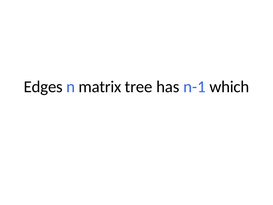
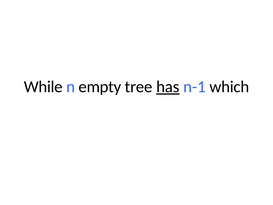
Edges: Edges -> While
matrix: matrix -> empty
has underline: none -> present
